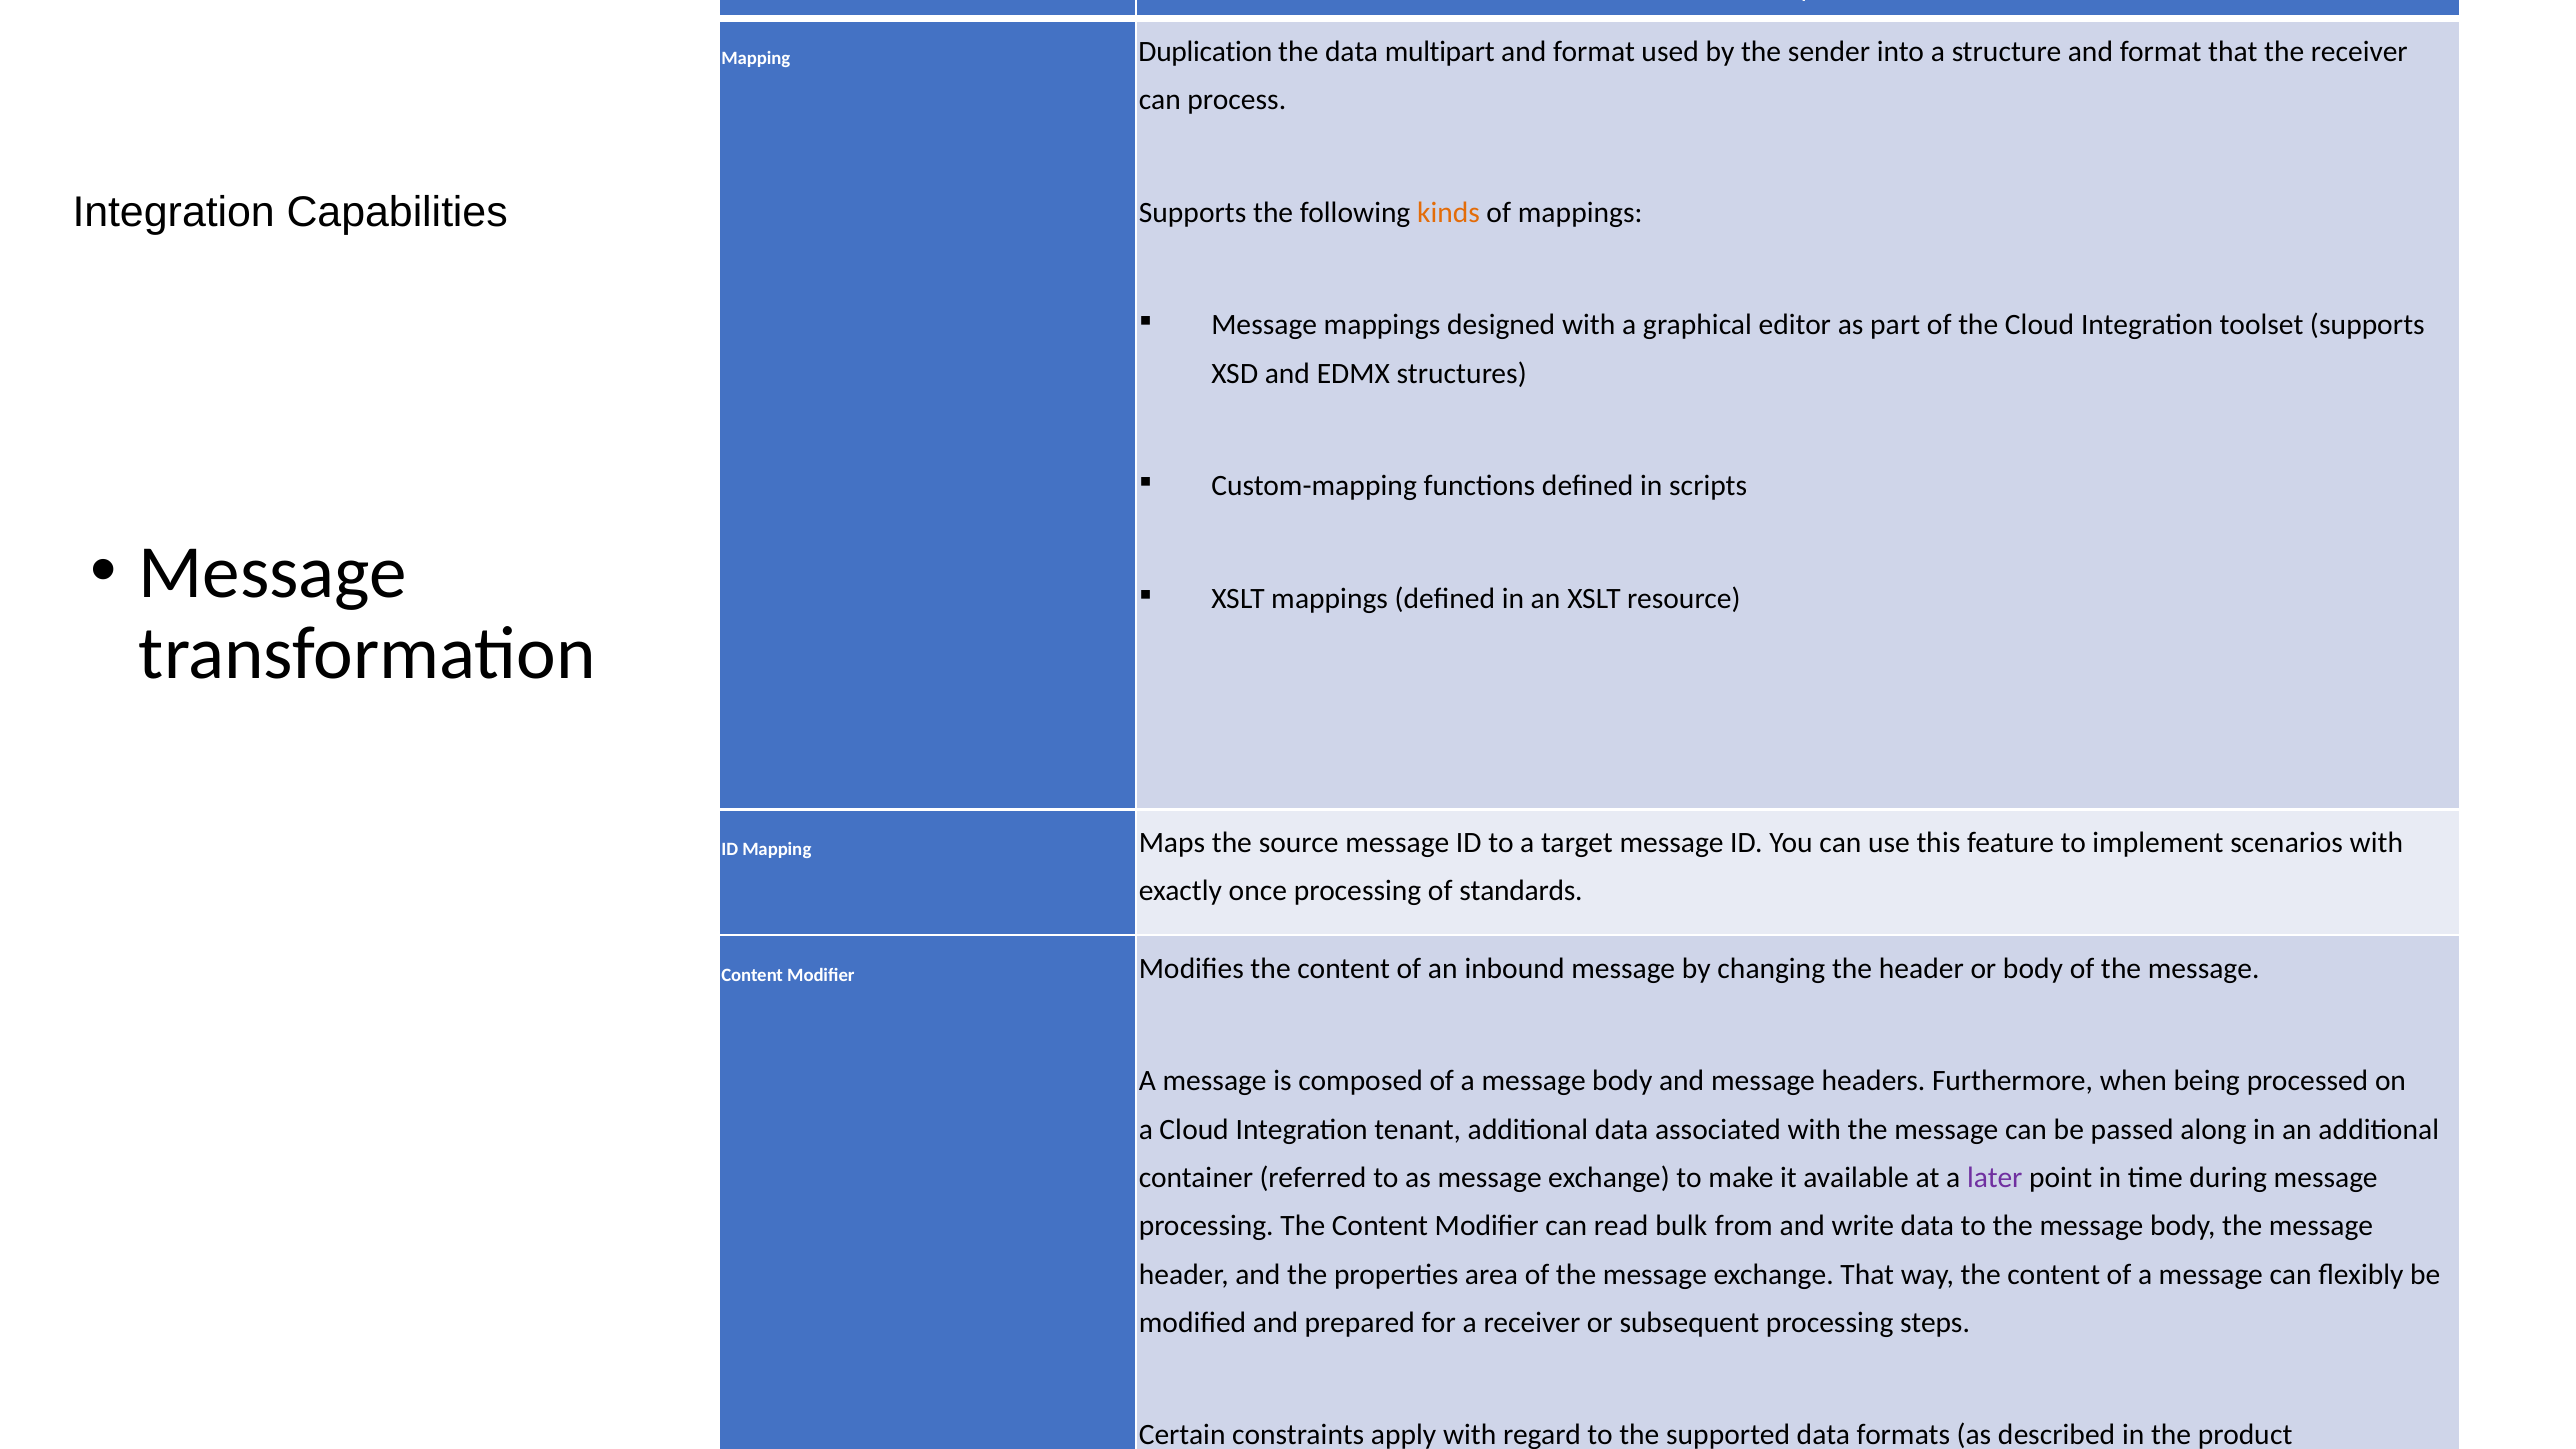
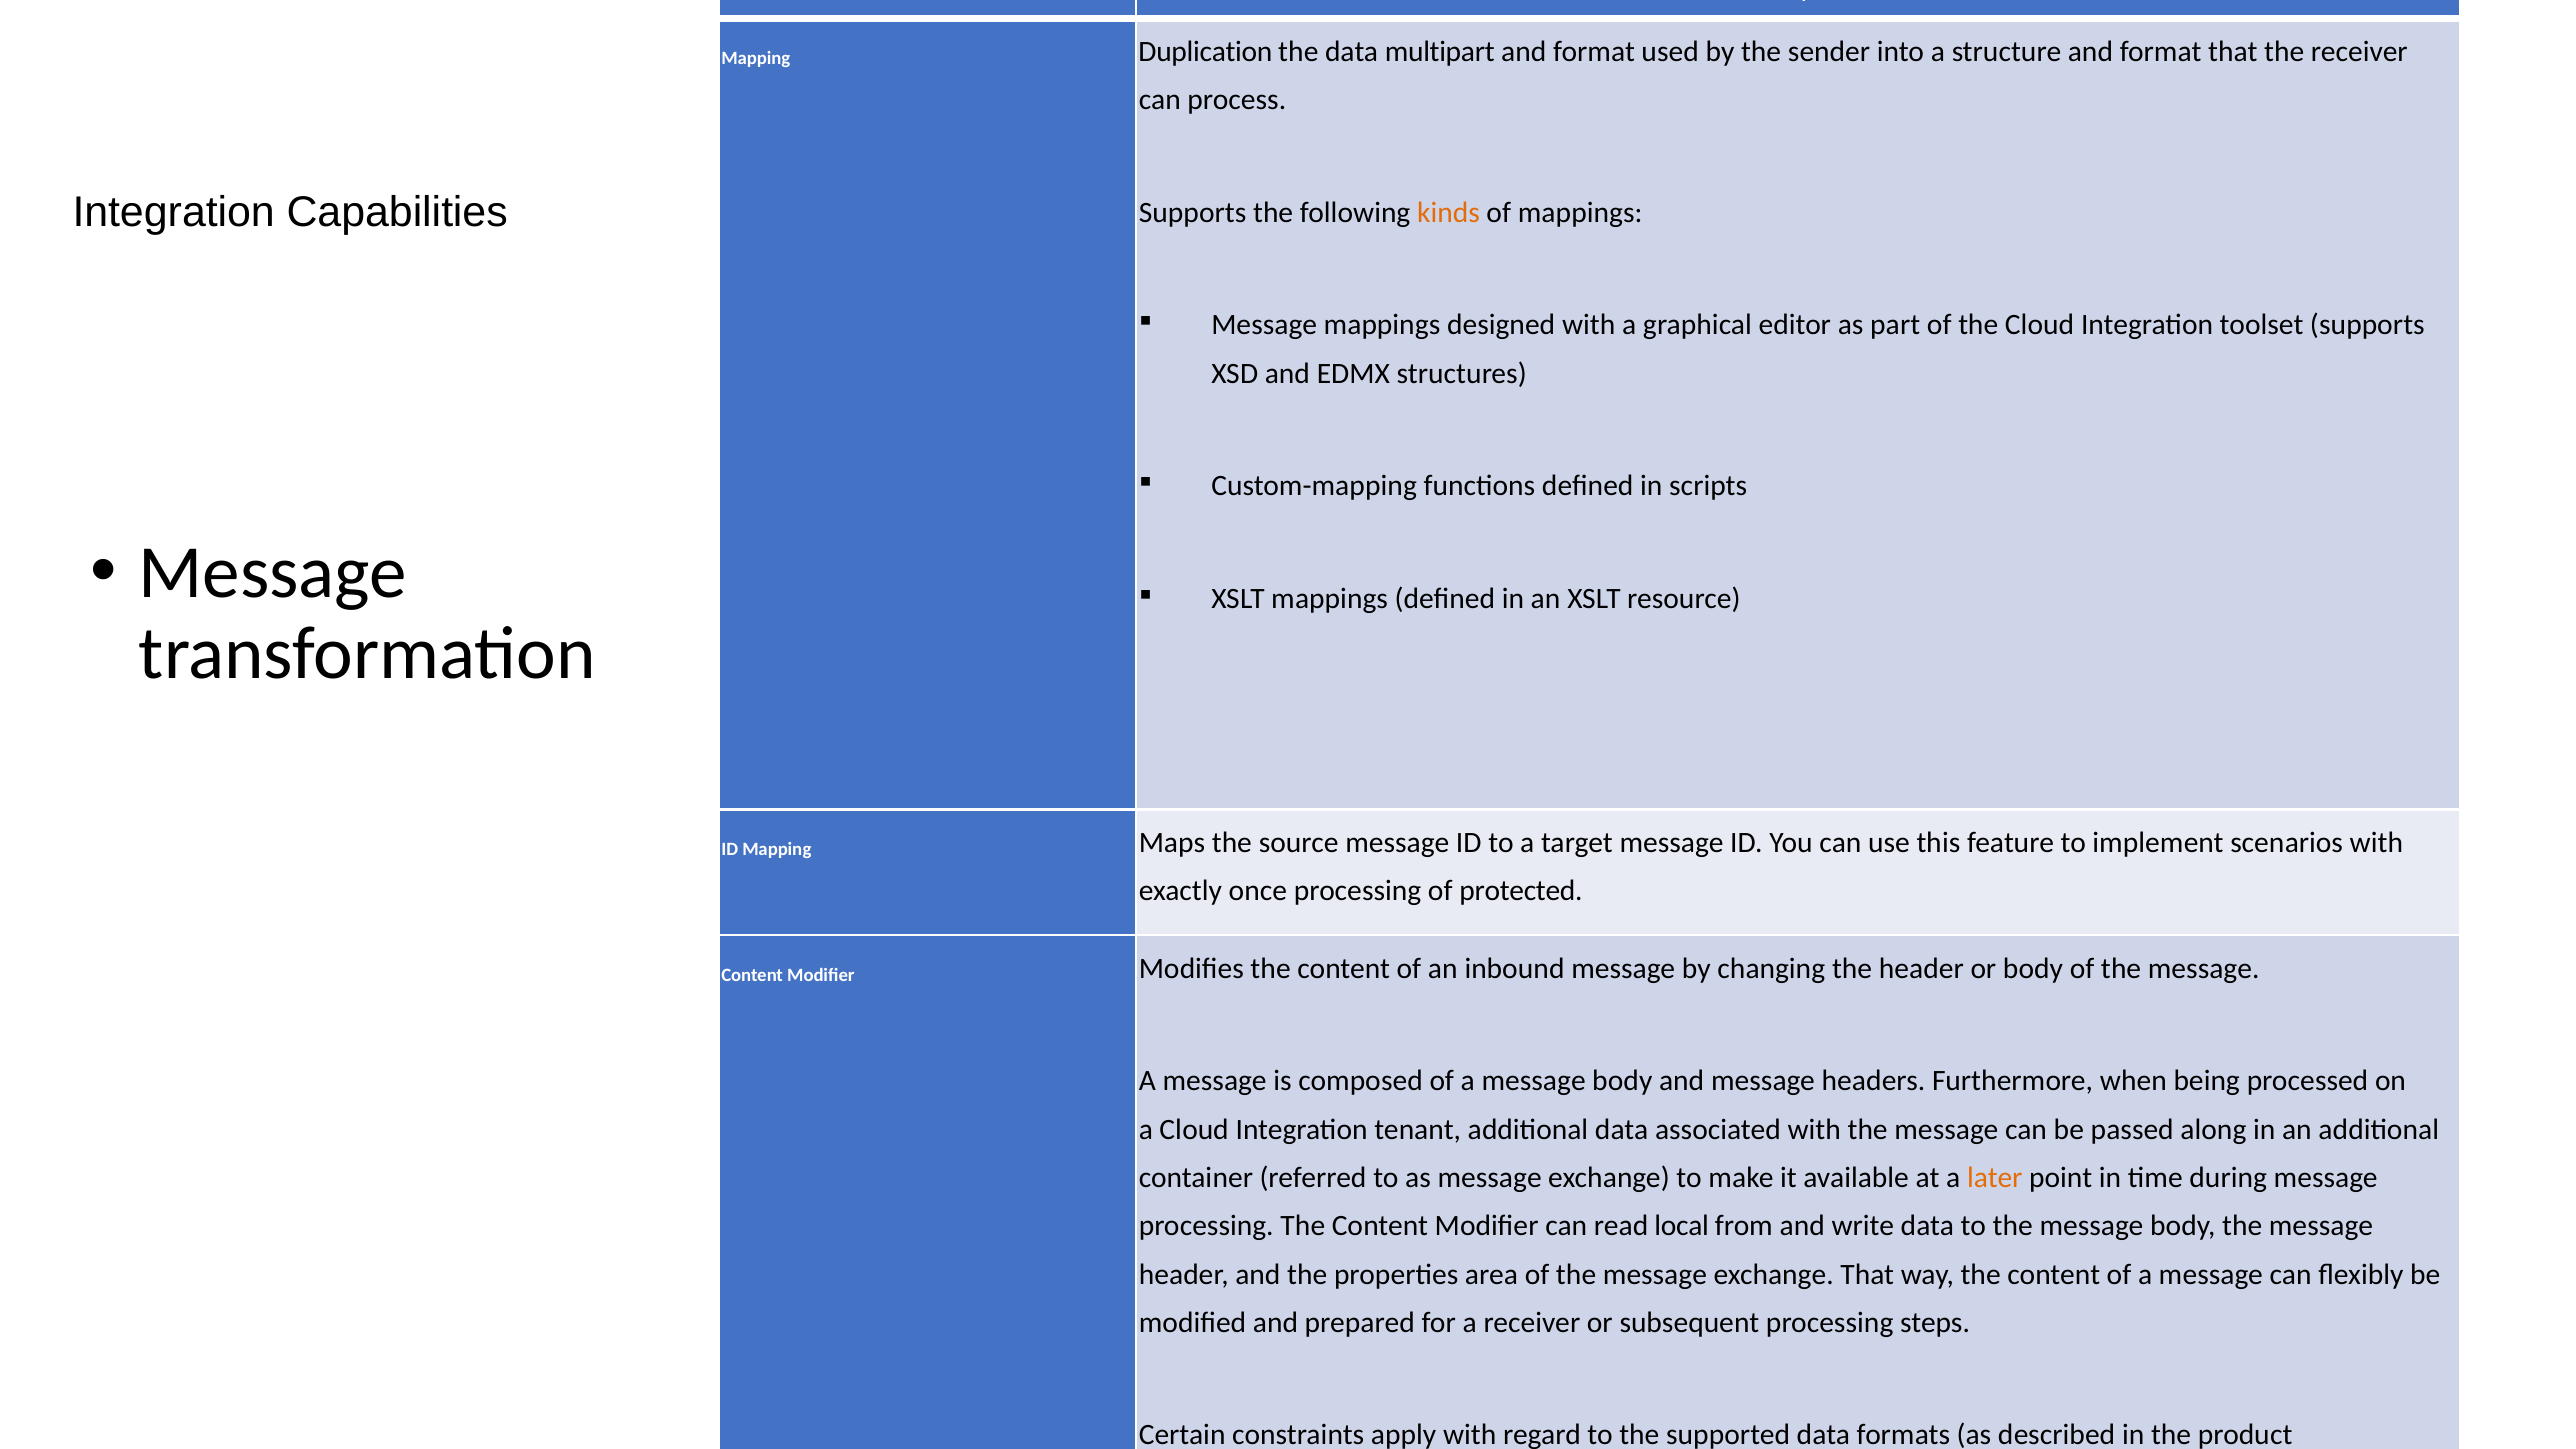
standards: standards -> protected
later colour: purple -> orange
bulk: bulk -> local
